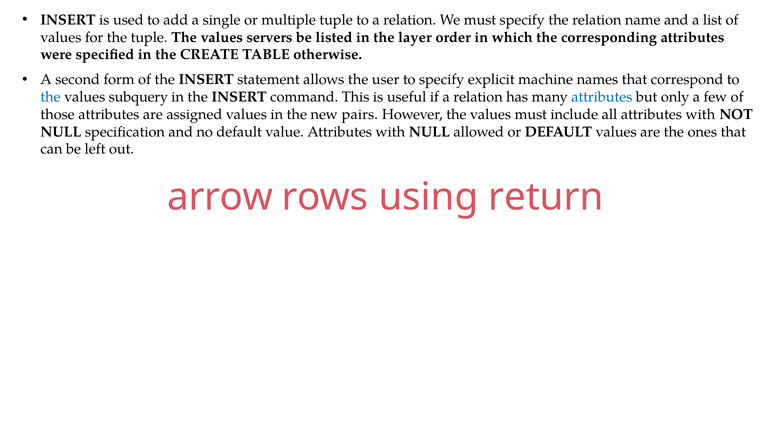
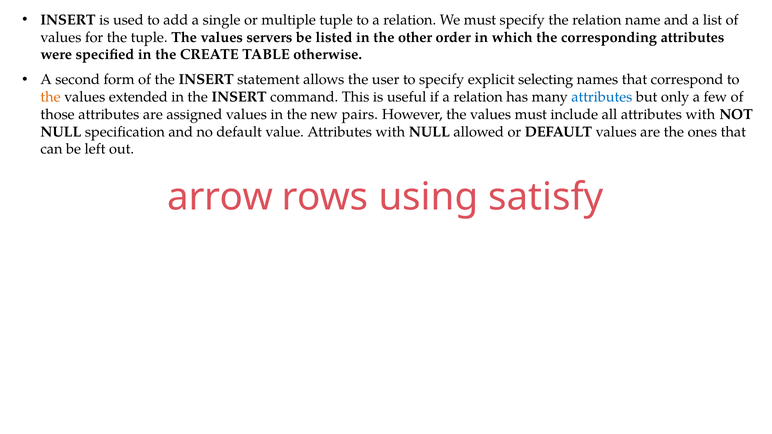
layer: layer -> other
machine: machine -> selecting
the at (51, 97) colour: blue -> orange
subquery: subquery -> extended
return: return -> satisfy
